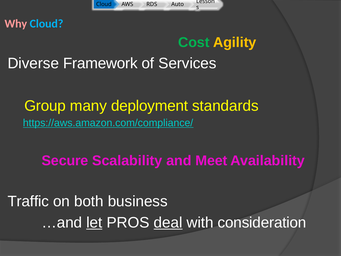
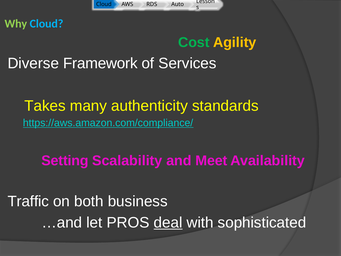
Why colour: pink -> light green
Group: Group -> Takes
deployment: deployment -> authenticity
Secure: Secure -> Setting
let underline: present -> none
consideration: consideration -> sophisticated
